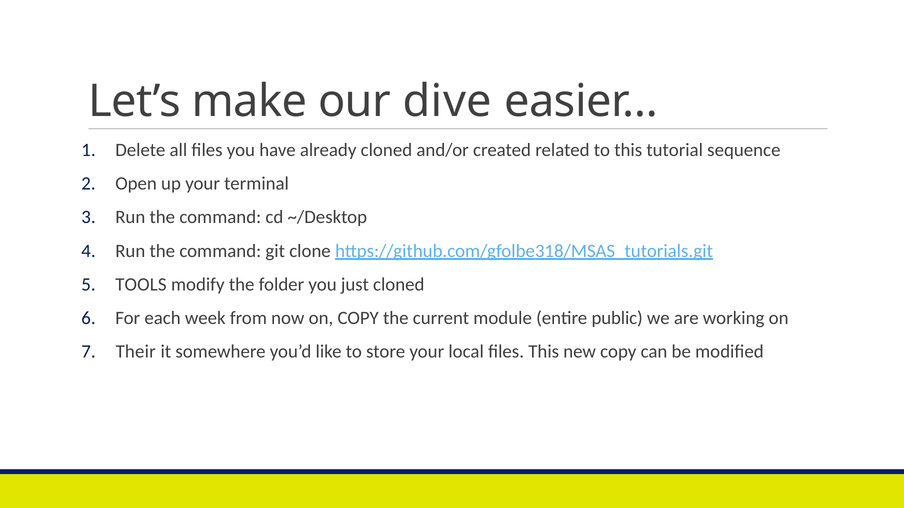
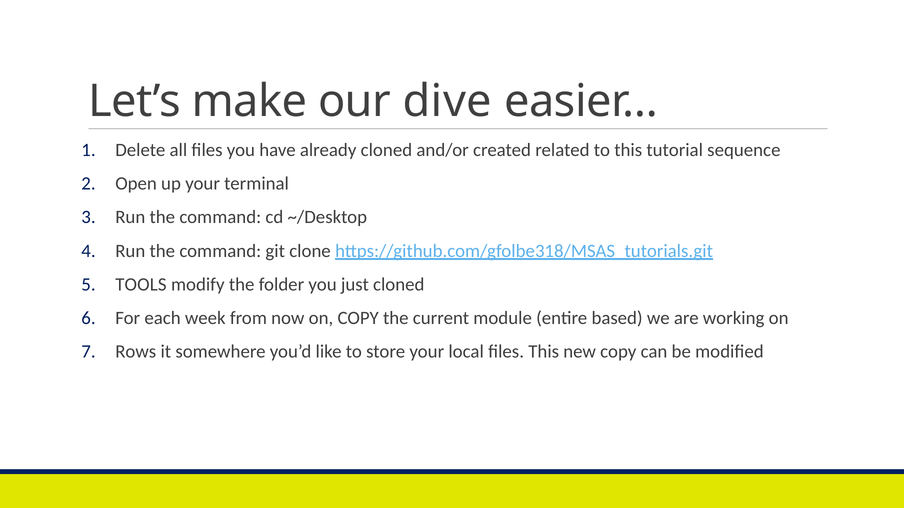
public: public -> based
Their: Their -> Rows
